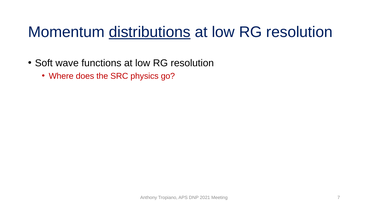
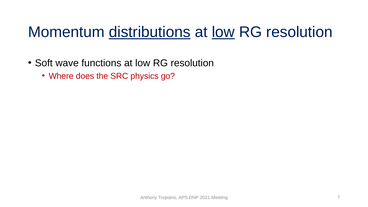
low at (223, 32) underline: none -> present
